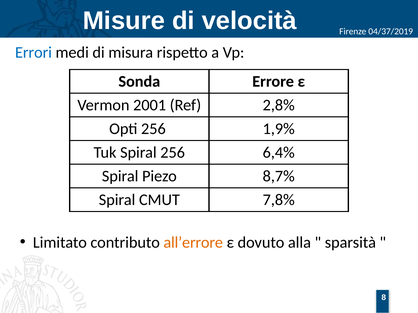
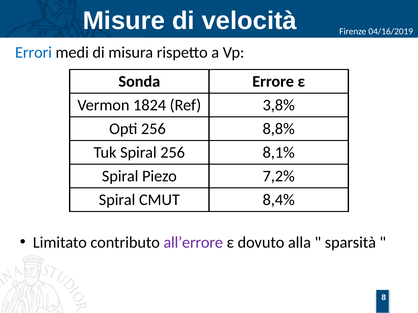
04/37/2019: 04/37/2019 -> 04/16/2019
2001: 2001 -> 1824
2,8%: 2,8% -> 3,8%
1,9%: 1,9% -> 8,8%
6,4%: 6,4% -> 8,1%
8,7%: 8,7% -> 7,2%
7,8%: 7,8% -> 8,4%
all’errore colour: orange -> purple
